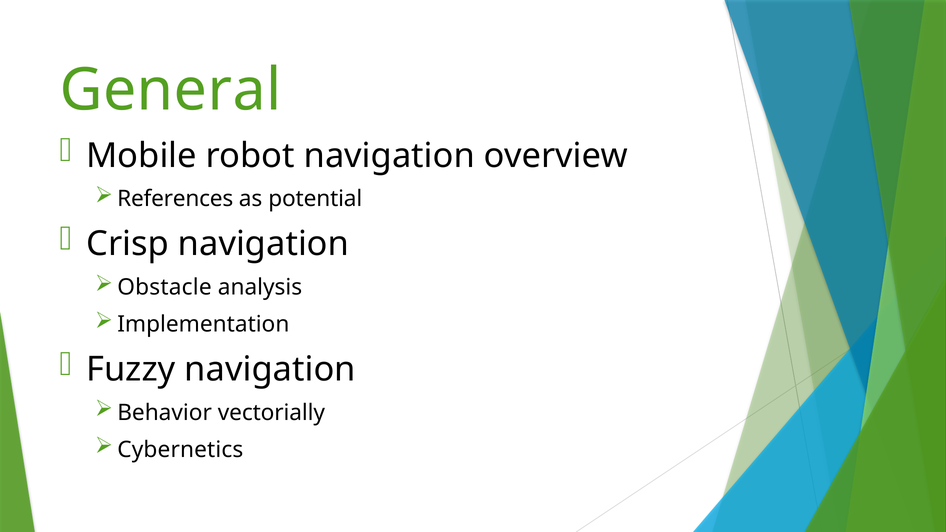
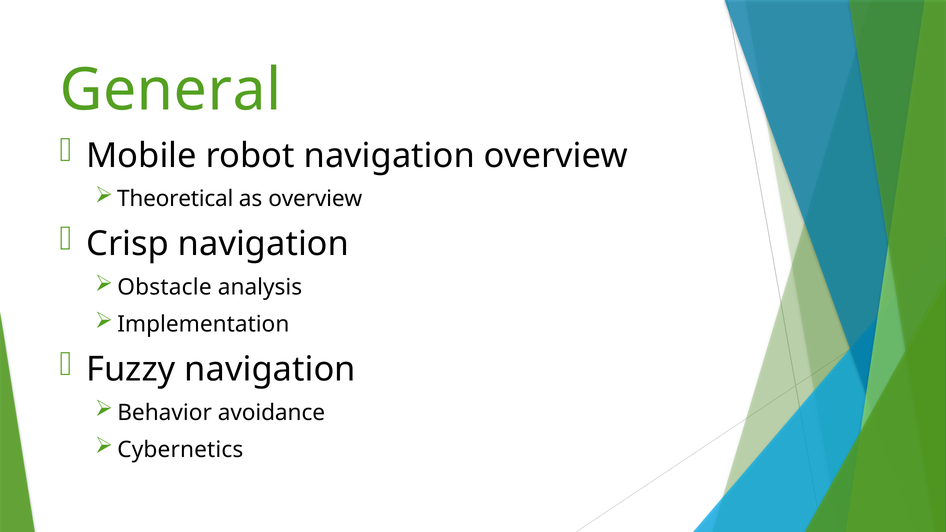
References: References -> Theoretical
as potential: potential -> overview
vectorially: vectorially -> avoidance
